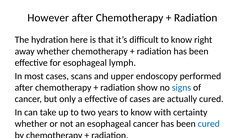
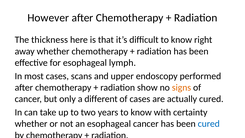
hydration: hydration -> thickness
signs colour: blue -> orange
a effective: effective -> different
